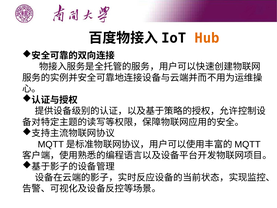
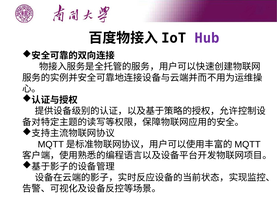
Hub colour: orange -> purple
